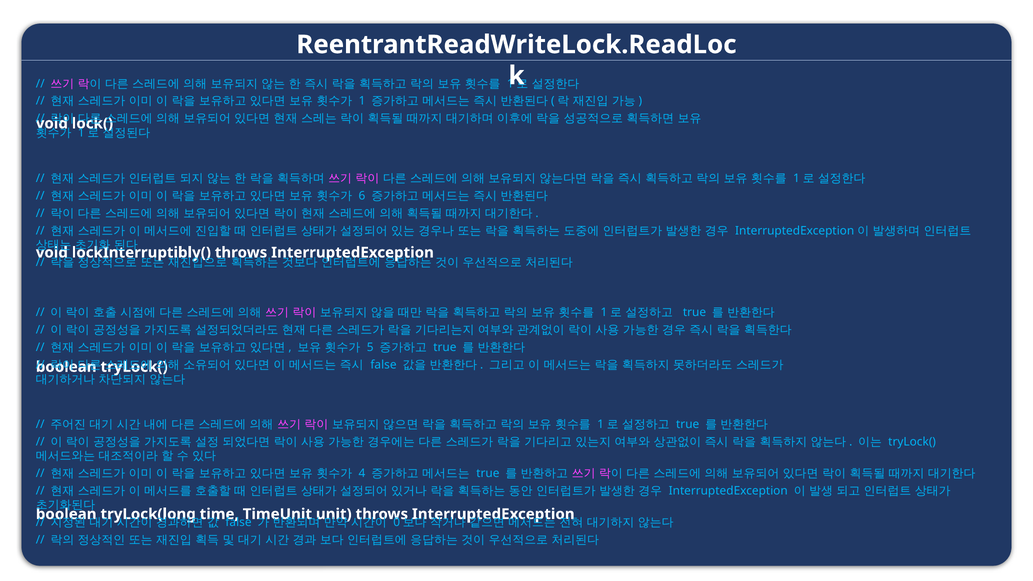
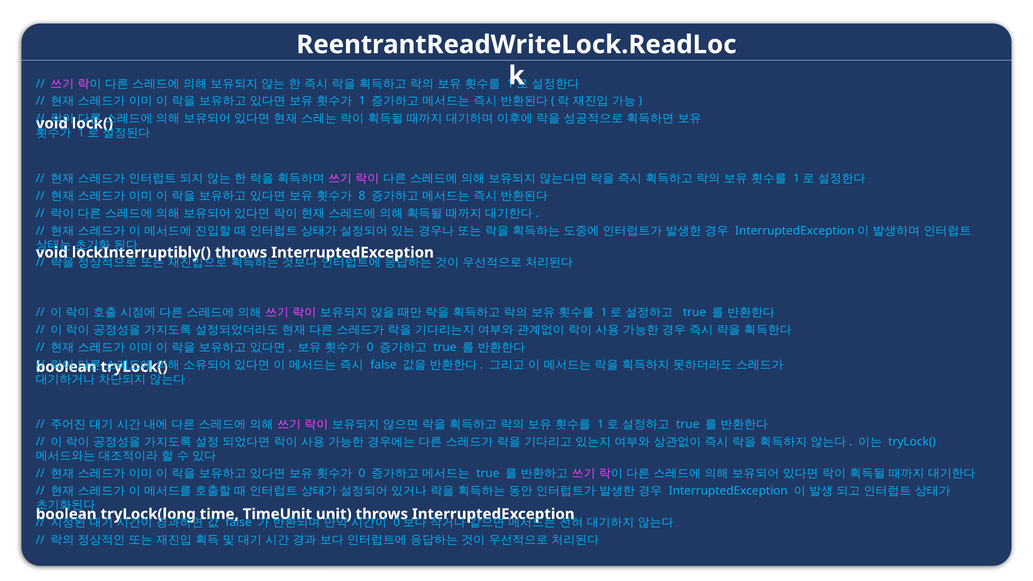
6: 6 -> 8
5 at (370, 347): 5 -> 0
4 at (362, 473): 4 -> 0
